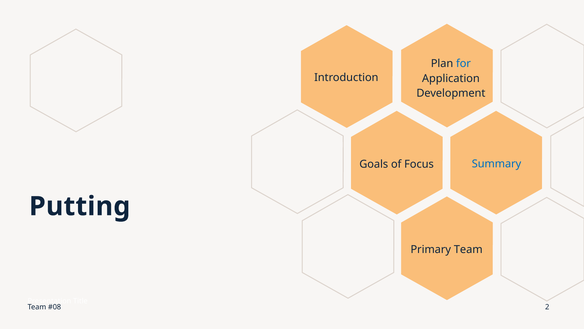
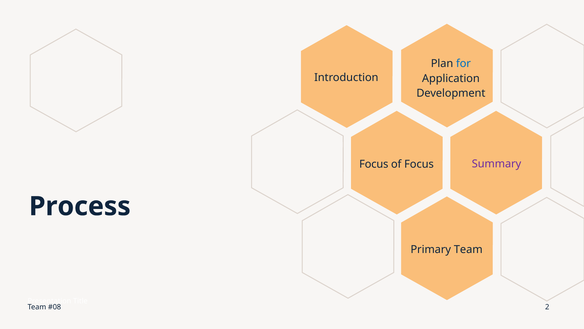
Goals at (374, 164): Goals -> Focus
Summary colour: blue -> purple
Putting: Putting -> Process
